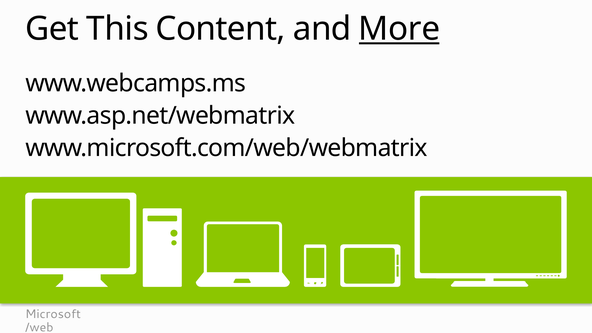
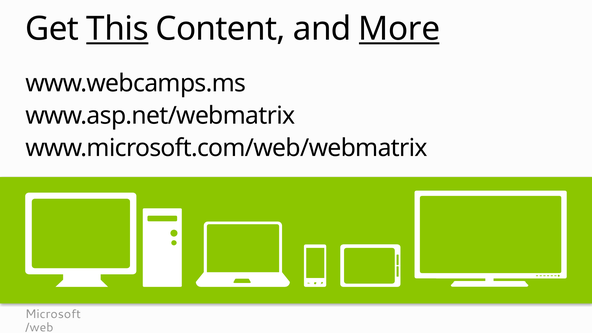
This underline: none -> present
